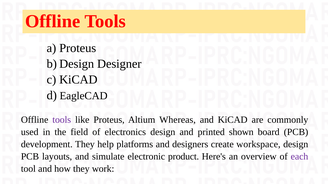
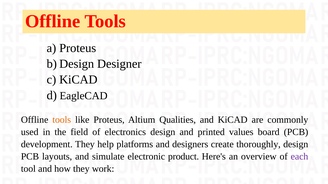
tools at (62, 120) colour: purple -> orange
Whereas: Whereas -> Qualities
shown: shown -> values
workspace: workspace -> thoroughly
